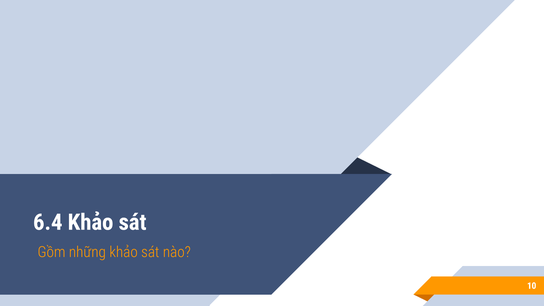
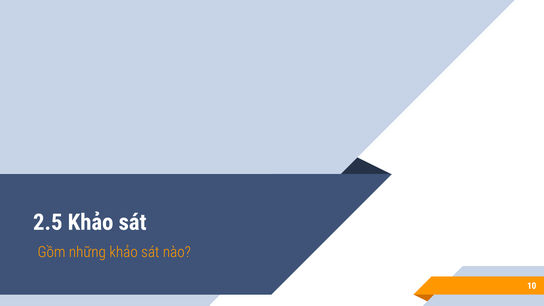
6.4: 6.4 -> 2.5
